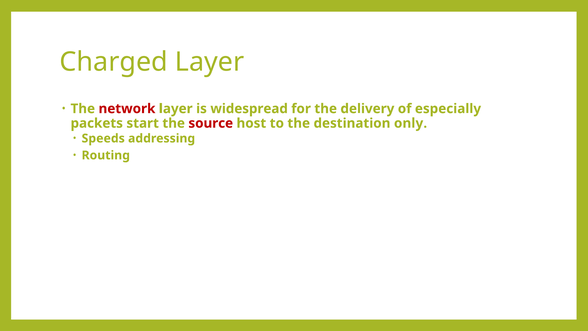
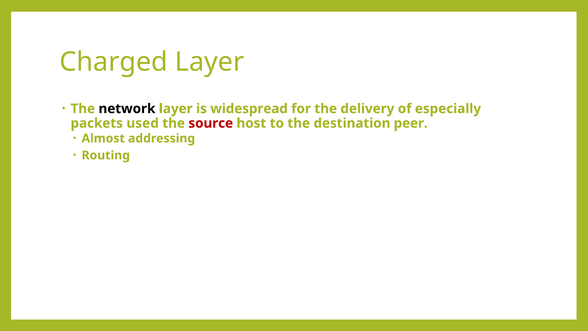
network colour: red -> black
start: start -> used
only: only -> peer
Speeds: Speeds -> Almost
